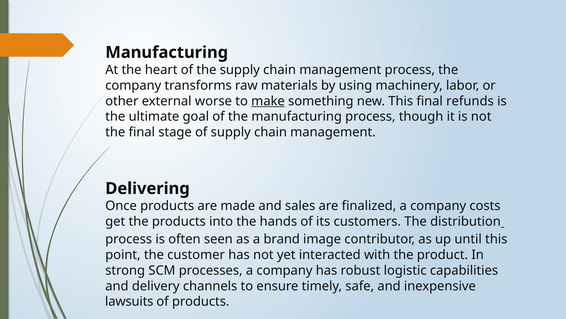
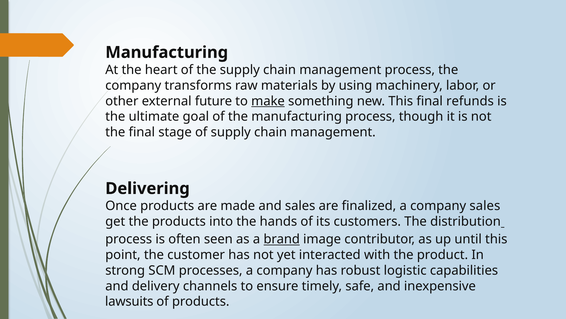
worse: worse -> future
company costs: costs -> sales
brand underline: none -> present
